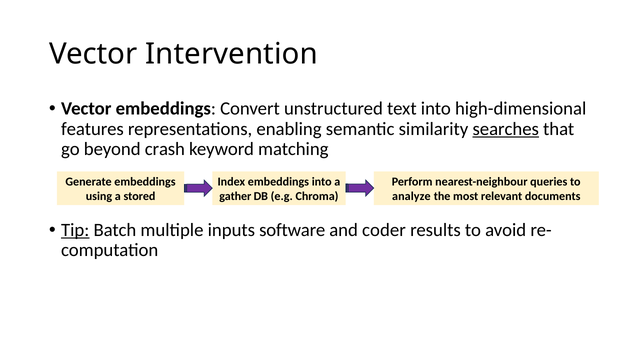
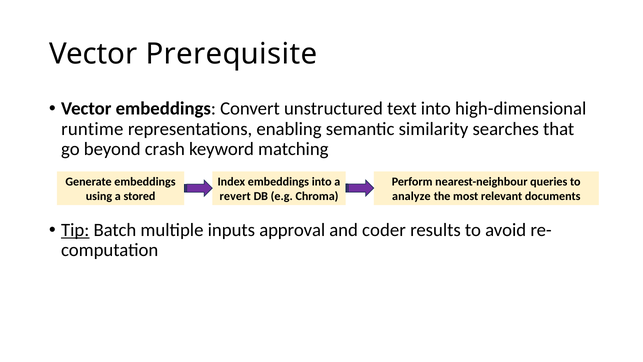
Intervention: Intervention -> Prerequisite
features: features -> runtime
searches underline: present -> none
gather: gather -> revert
software: software -> approval
